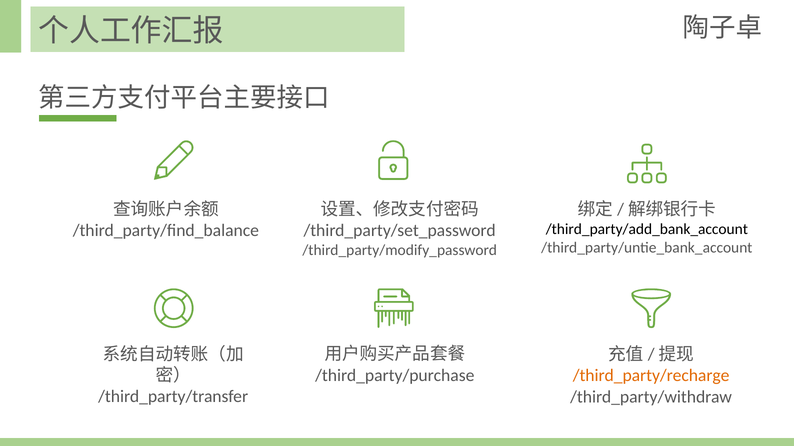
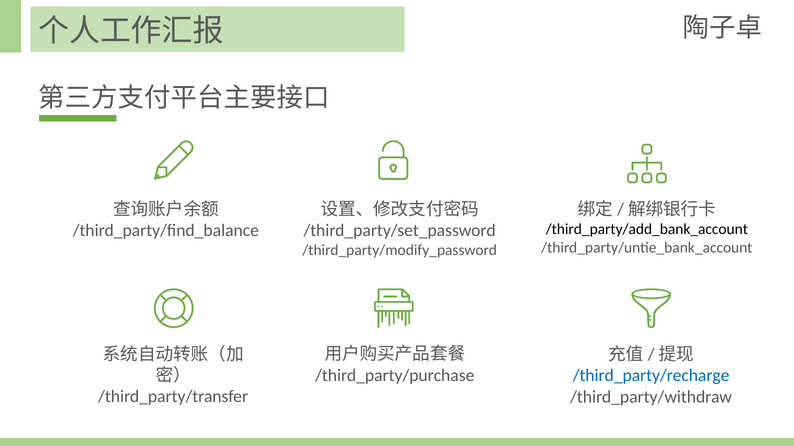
/third_party/recharge colour: orange -> blue
